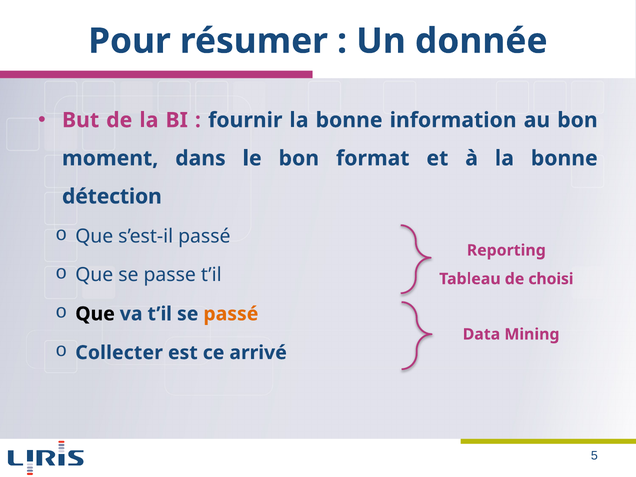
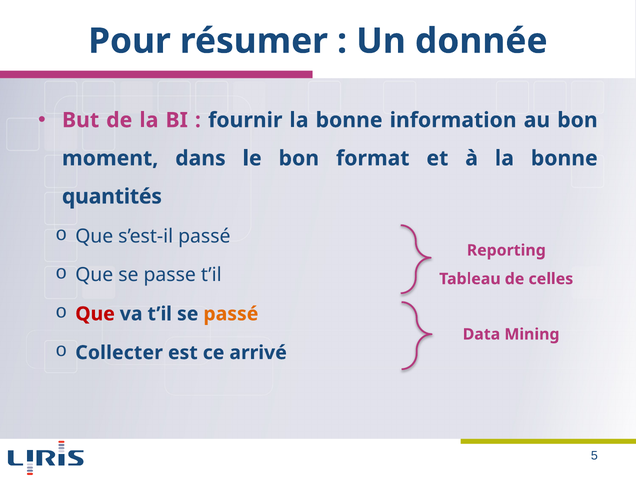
détection: détection -> quantités
choisi: choisi -> celles
Que at (95, 314) colour: black -> red
